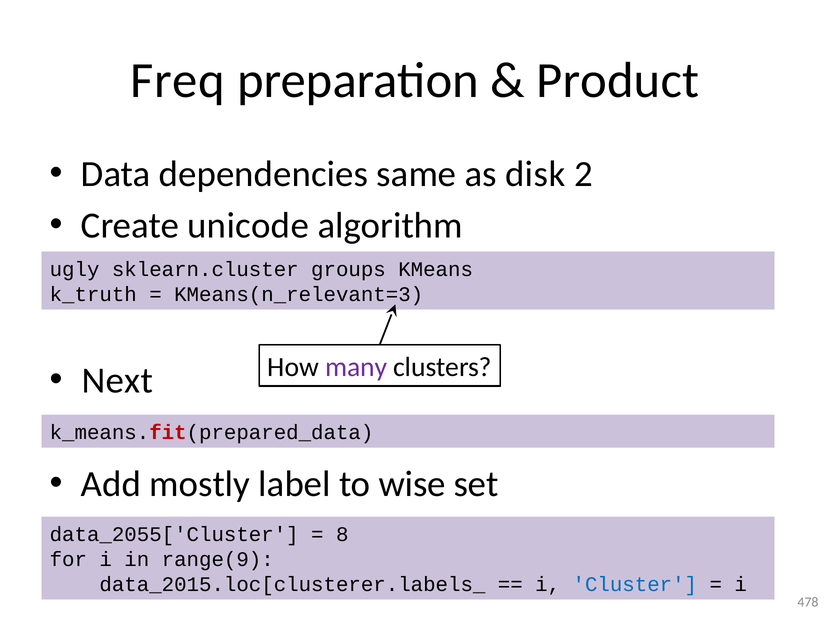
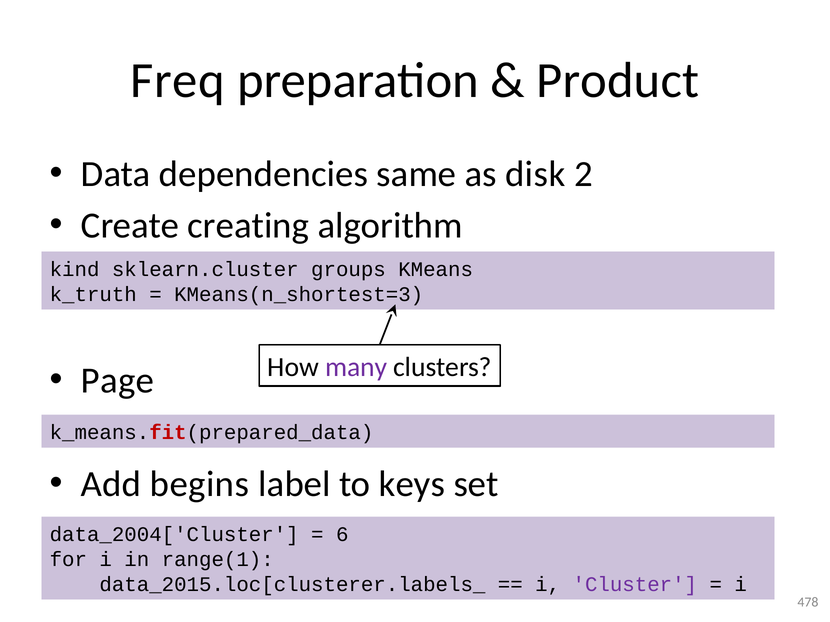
unicode: unicode -> creating
ugly: ugly -> kind
KMeans(n_relevant=3: KMeans(n_relevant=3 -> KMeans(n_shortest=3
Next: Next -> Page
mostly: mostly -> begins
wise: wise -> keys
data_2055['Cluster: data_2055['Cluster -> data_2004['Cluster
8: 8 -> 6
range(9: range(9 -> range(1
Cluster colour: blue -> purple
